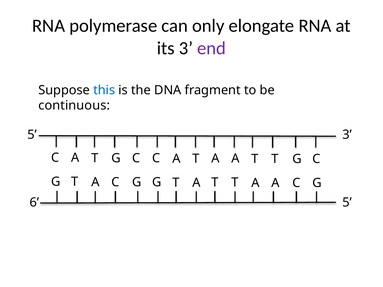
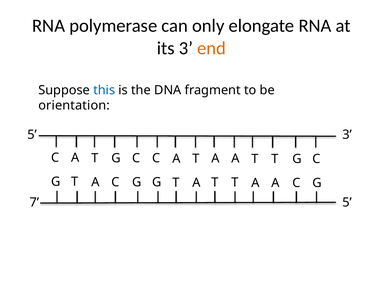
end colour: purple -> orange
continuous: continuous -> orientation
6: 6 -> 7
